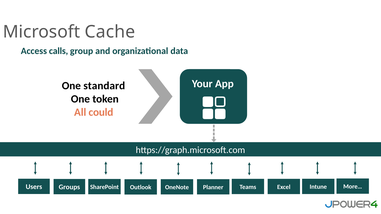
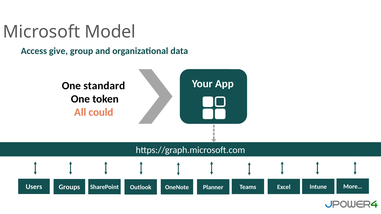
Cache: Cache -> Model
calls: calls -> give
